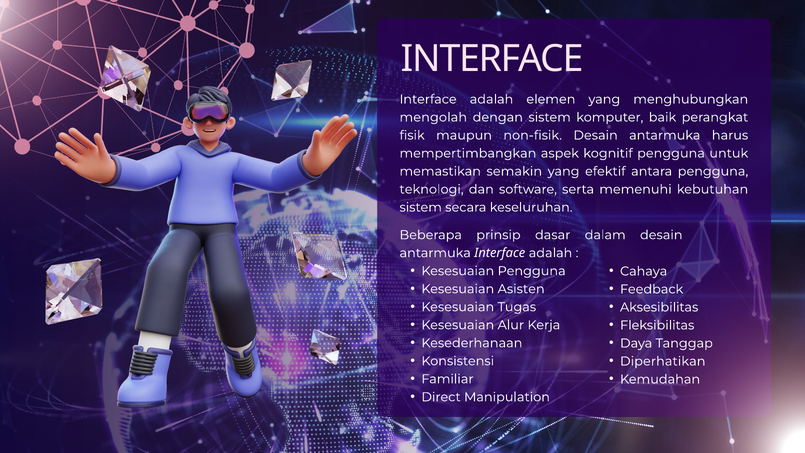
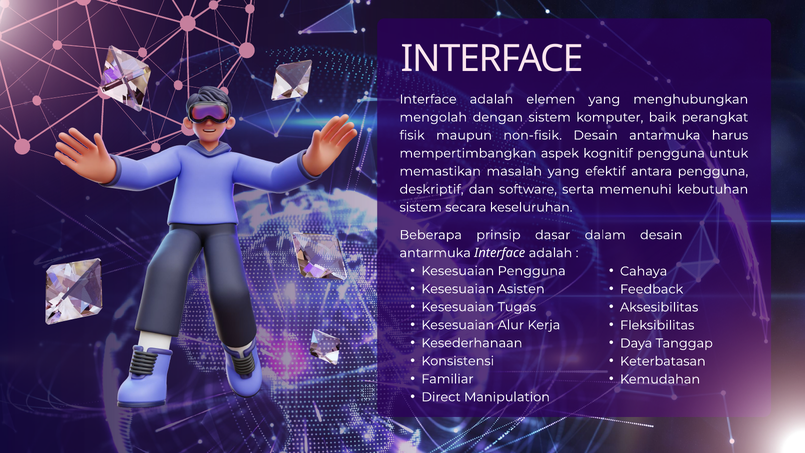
semakin: semakin -> masalah
teknologi: teknologi -> deskriptif
Diperhatikan: Diperhatikan -> Keterbatasan
